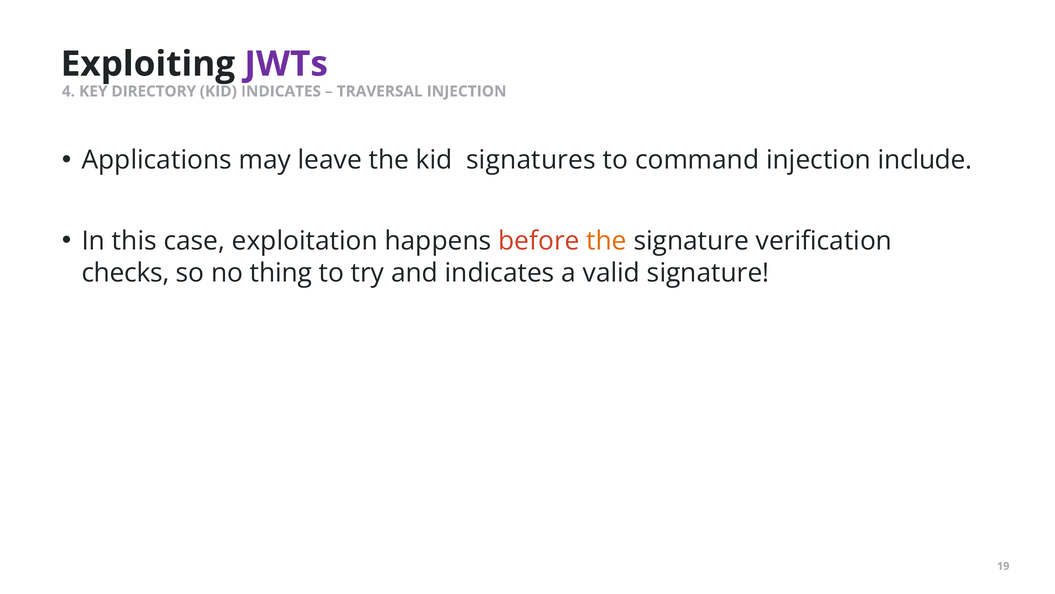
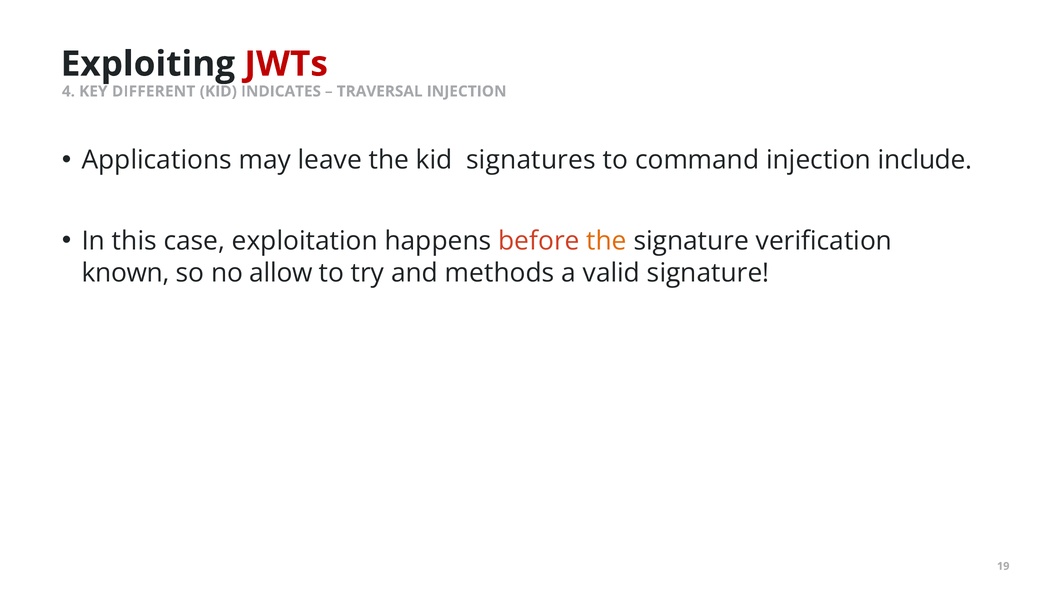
JWTs colour: purple -> red
DIRECTORY: DIRECTORY -> DIFFERENT
checks: checks -> known
thing: thing -> allow
and indicates: indicates -> methods
